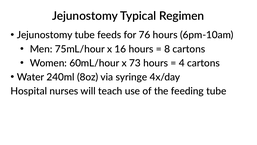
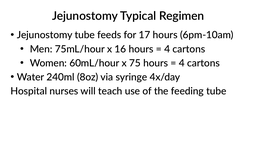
76: 76 -> 17
8 at (167, 49): 8 -> 4
73: 73 -> 75
